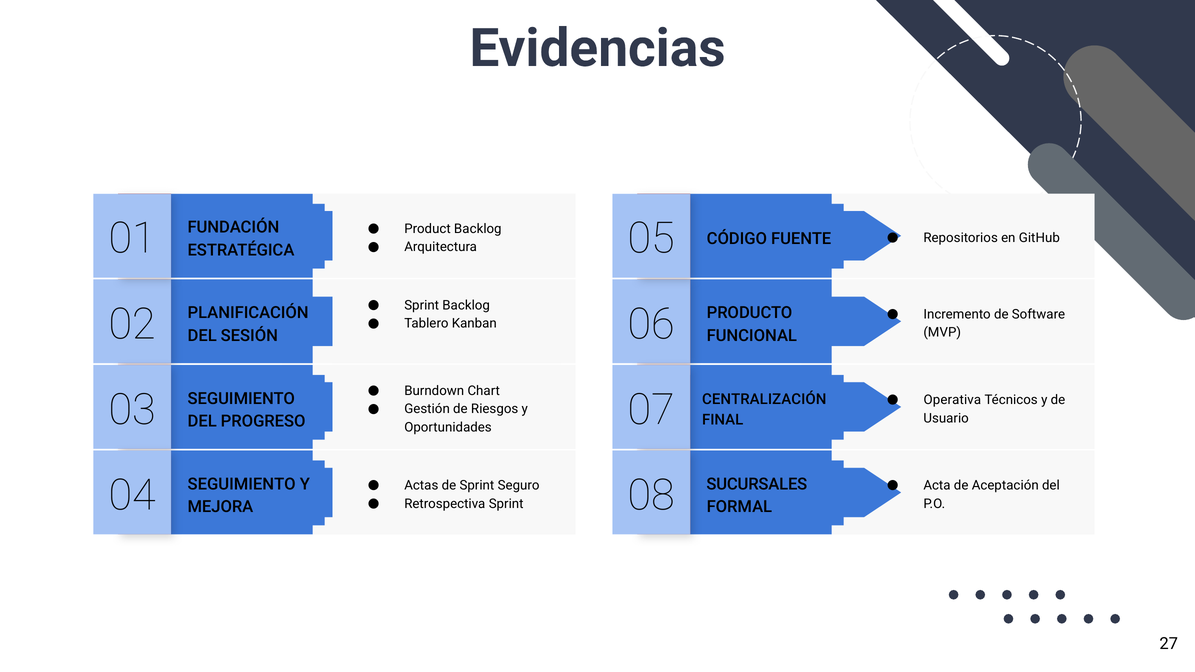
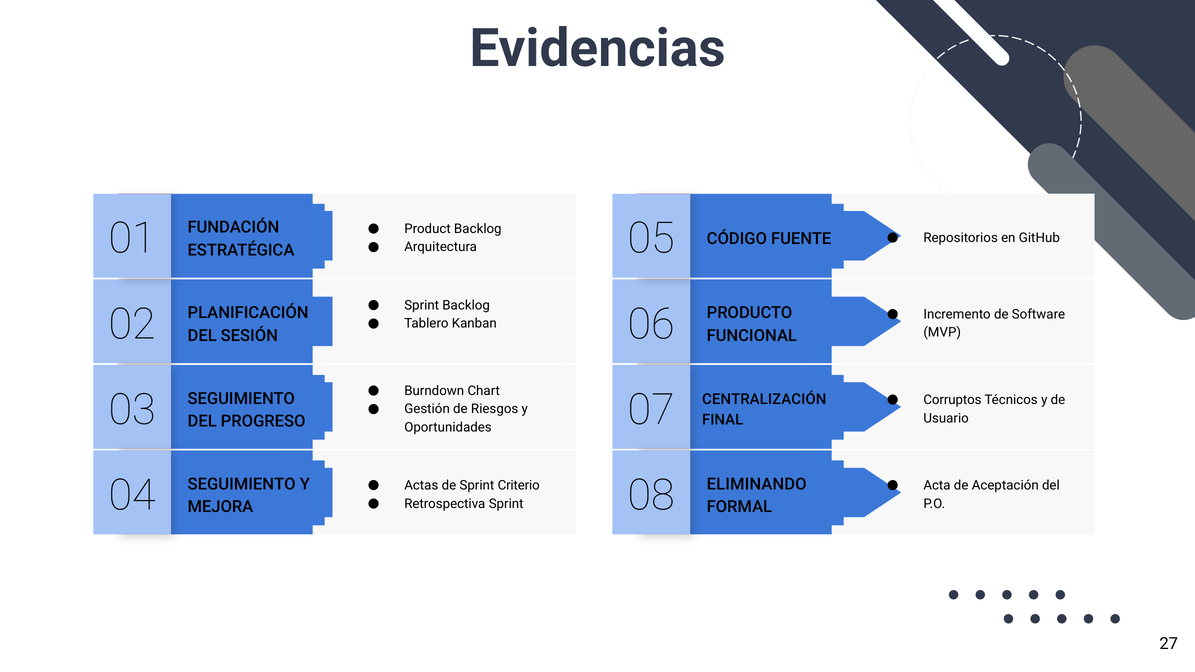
Operativa: Operativa -> Corruptos
SUCURSALES: SUCURSALES -> ELIMINANDO
Seguro: Seguro -> Criterio
